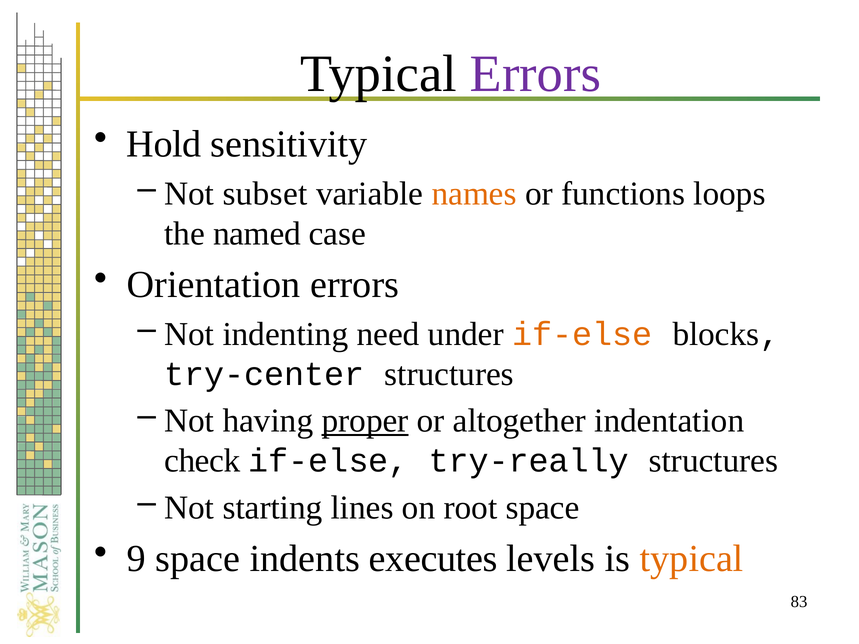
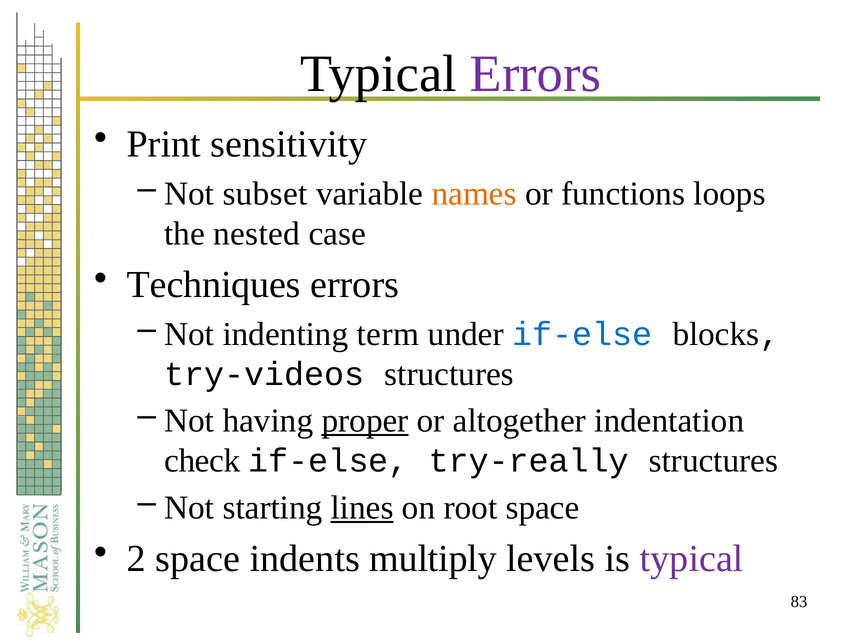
Hold: Hold -> Print
named: named -> nested
Orientation: Orientation -> Techniques
need: need -> term
if-else at (582, 334) colour: orange -> blue
try-center: try-center -> try-videos
lines underline: none -> present
9: 9 -> 2
executes: executes -> multiply
typical at (692, 559) colour: orange -> purple
